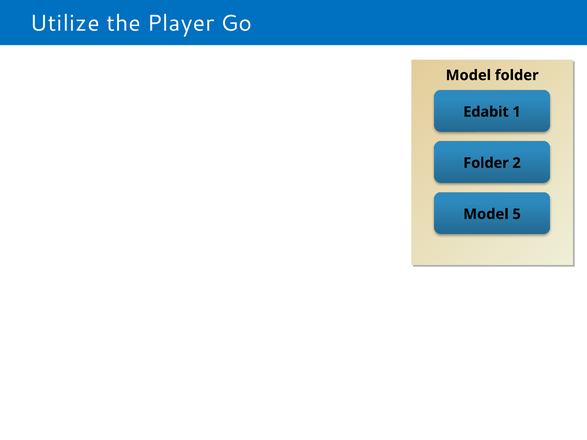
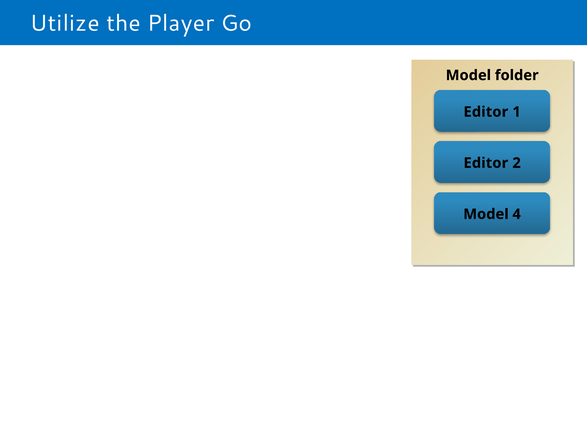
Edabit at (486, 112): Edabit -> Editor
Folder at (486, 163): Folder -> Editor
5: 5 -> 4
